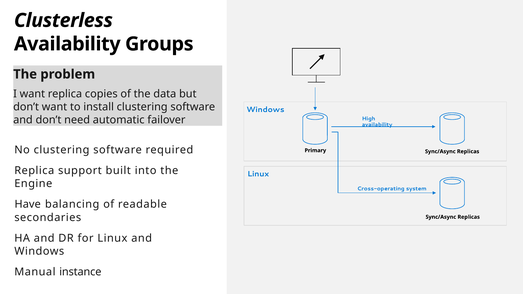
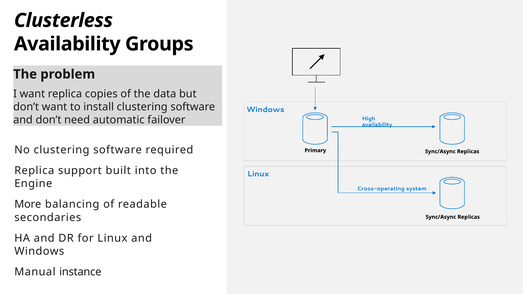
Have: Have -> More
